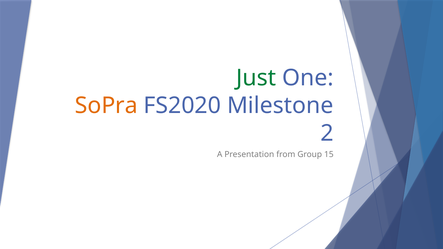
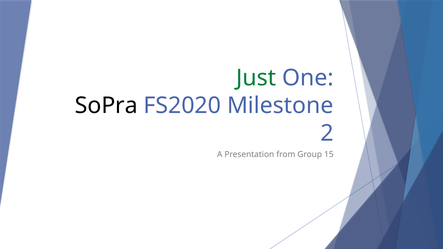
SoPra colour: orange -> black
